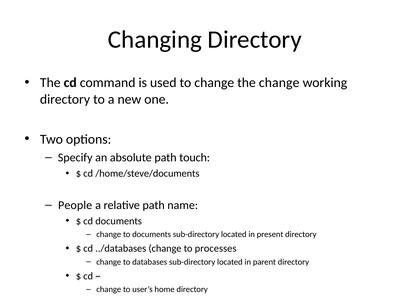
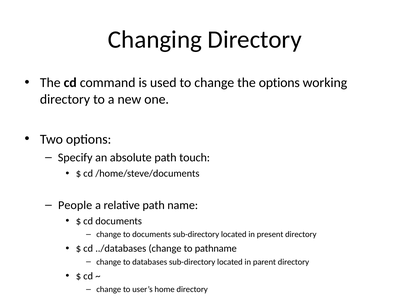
the change: change -> options
processes: processes -> pathname
